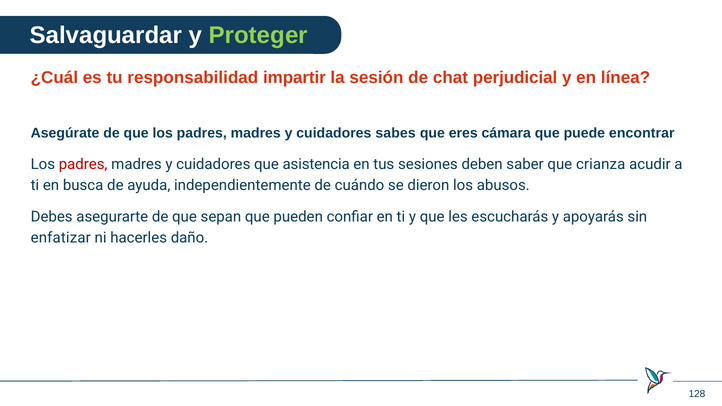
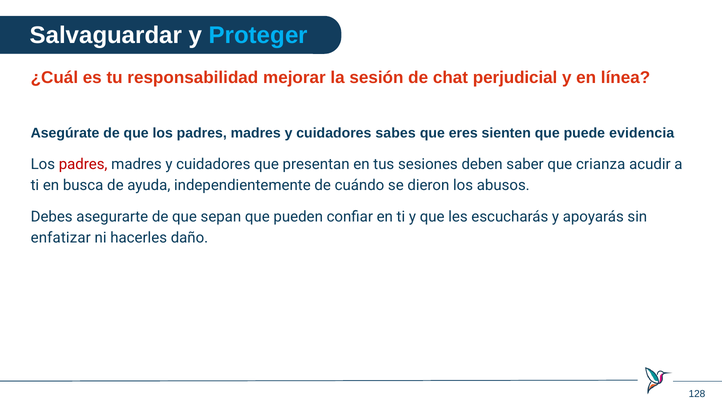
Proteger colour: light green -> light blue
impartir: impartir -> mejorar
cámara: cámara -> sienten
encontrar: encontrar -> evidencia
asistencia: asistencia -> presentan
